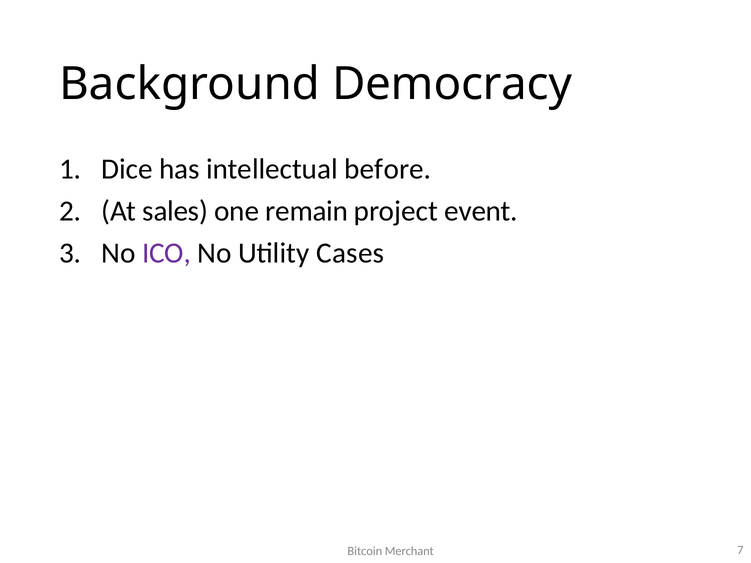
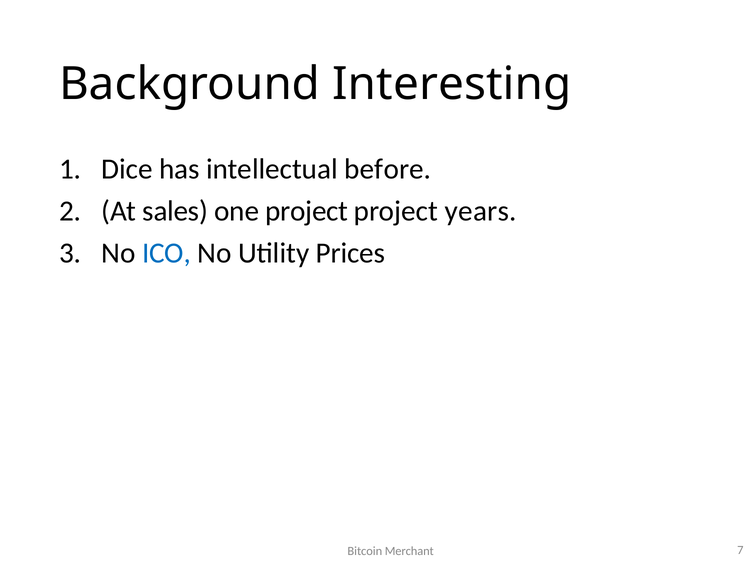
Democracy: Democracy -> Interesting
one remain: remain -> project
event: event -> years
ICO colour: purple -> blue
Cases: Cases -> Prices
